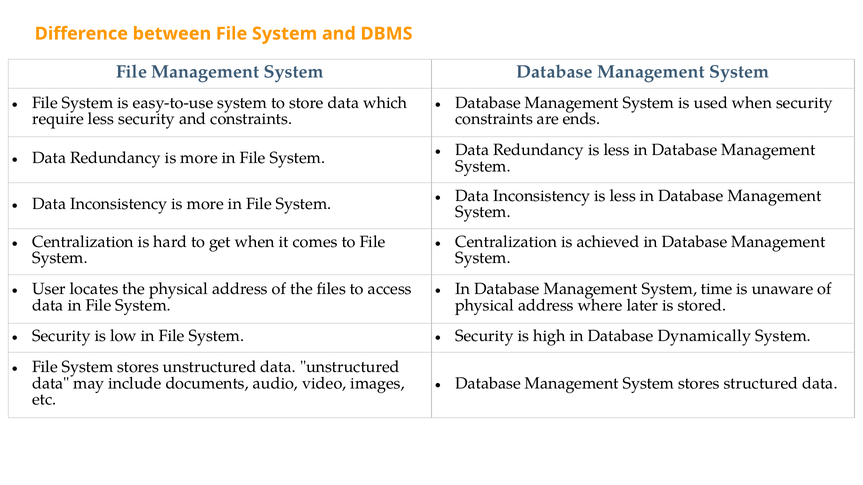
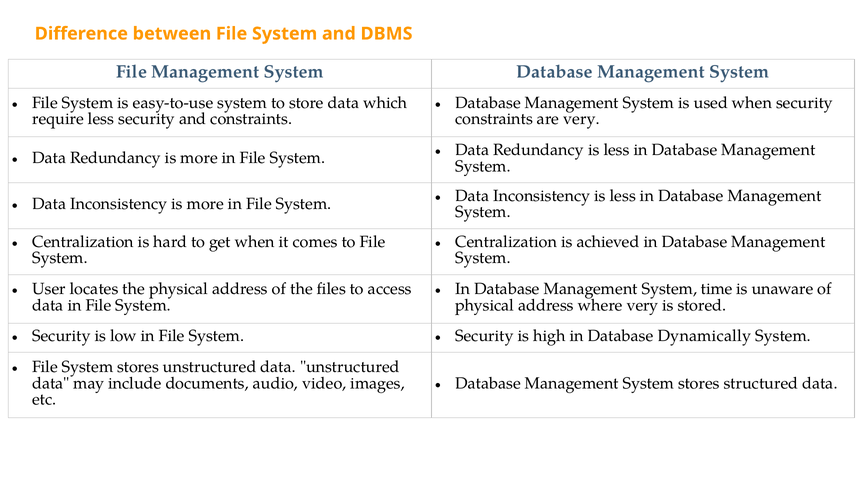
are ends: ends -> very
where later: later -> very
